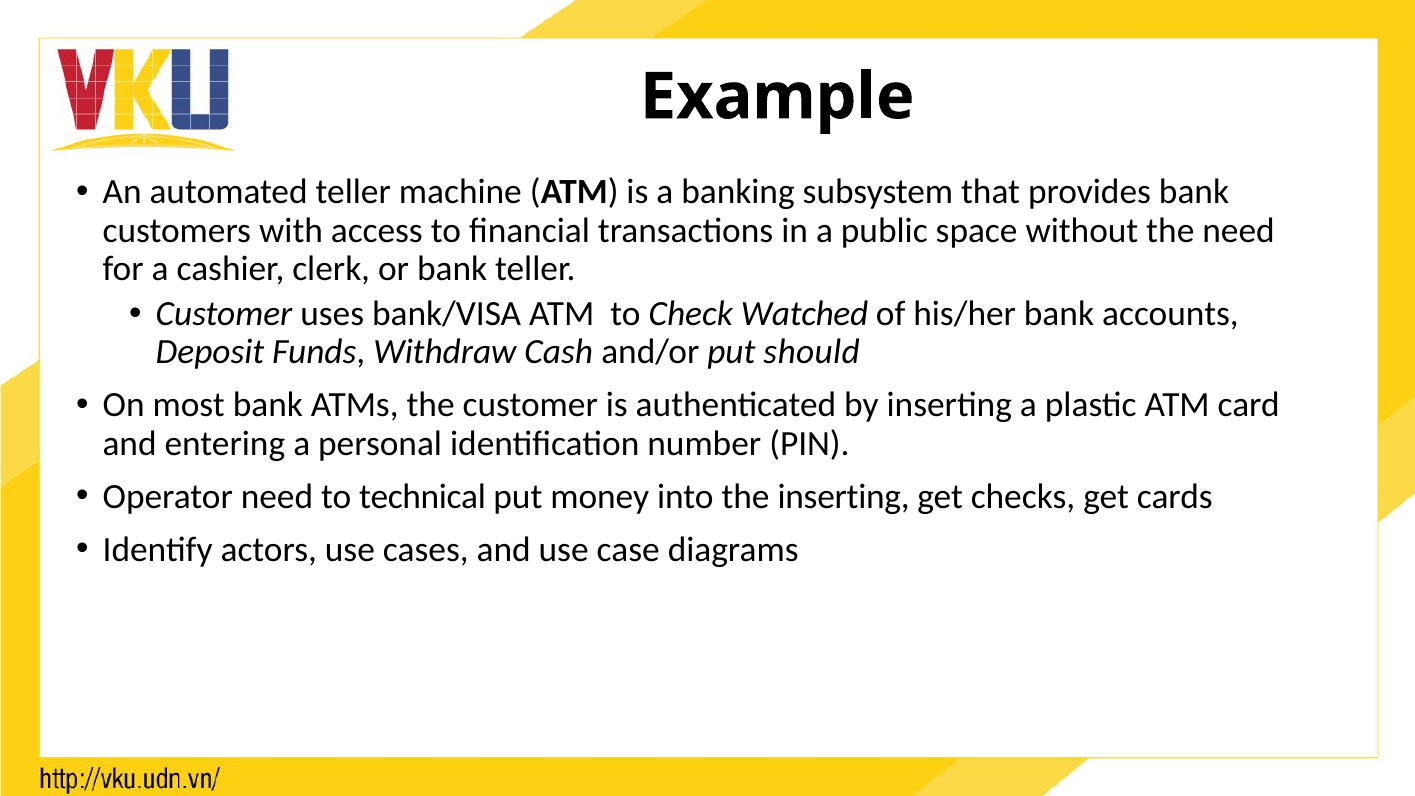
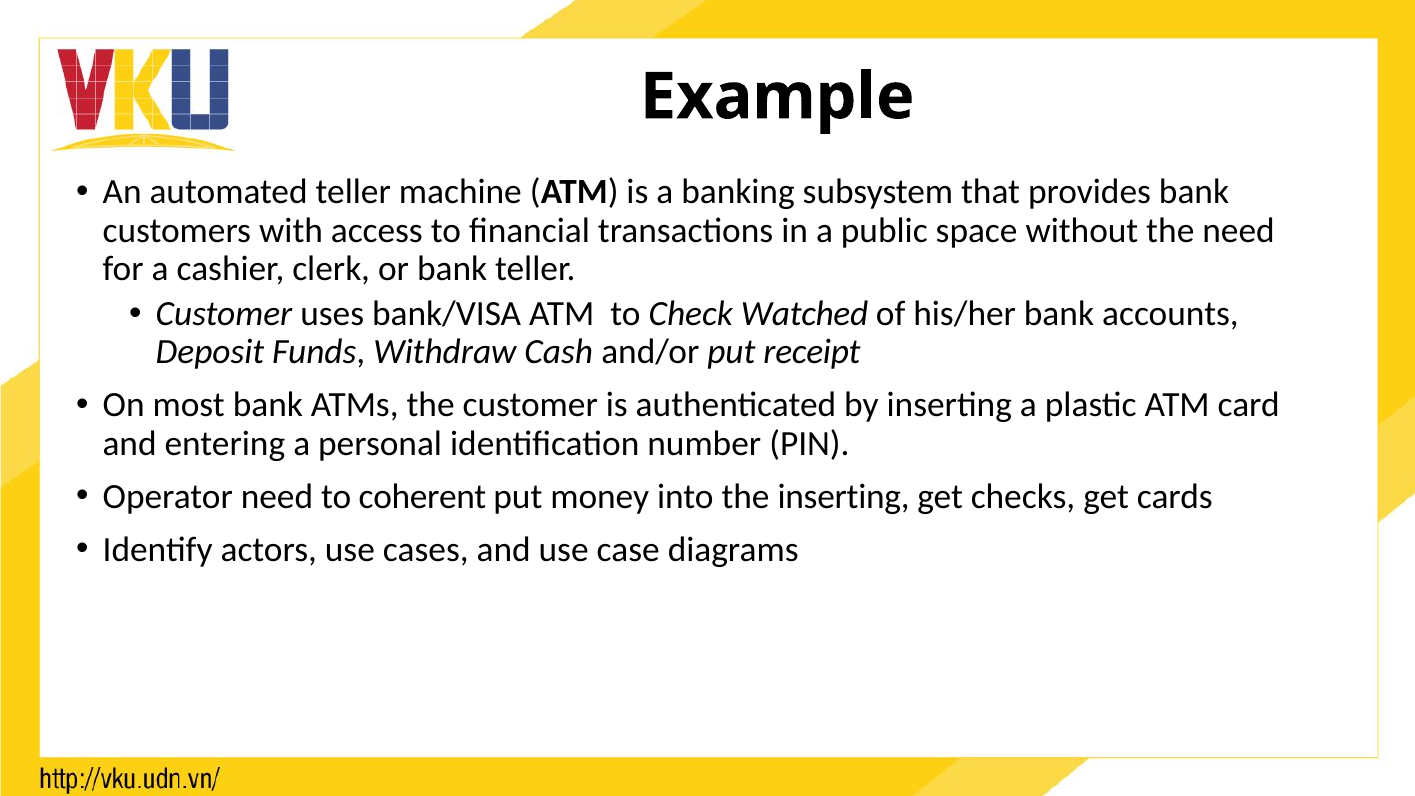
should: should -> receipt
technical: technical -> coherent
